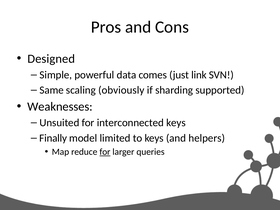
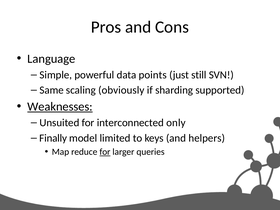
Designed: Designed -> Language
comes: comes -> points
link: link -> still
Weaknesses underline: none -> present
interconnected keys: keys -> only
